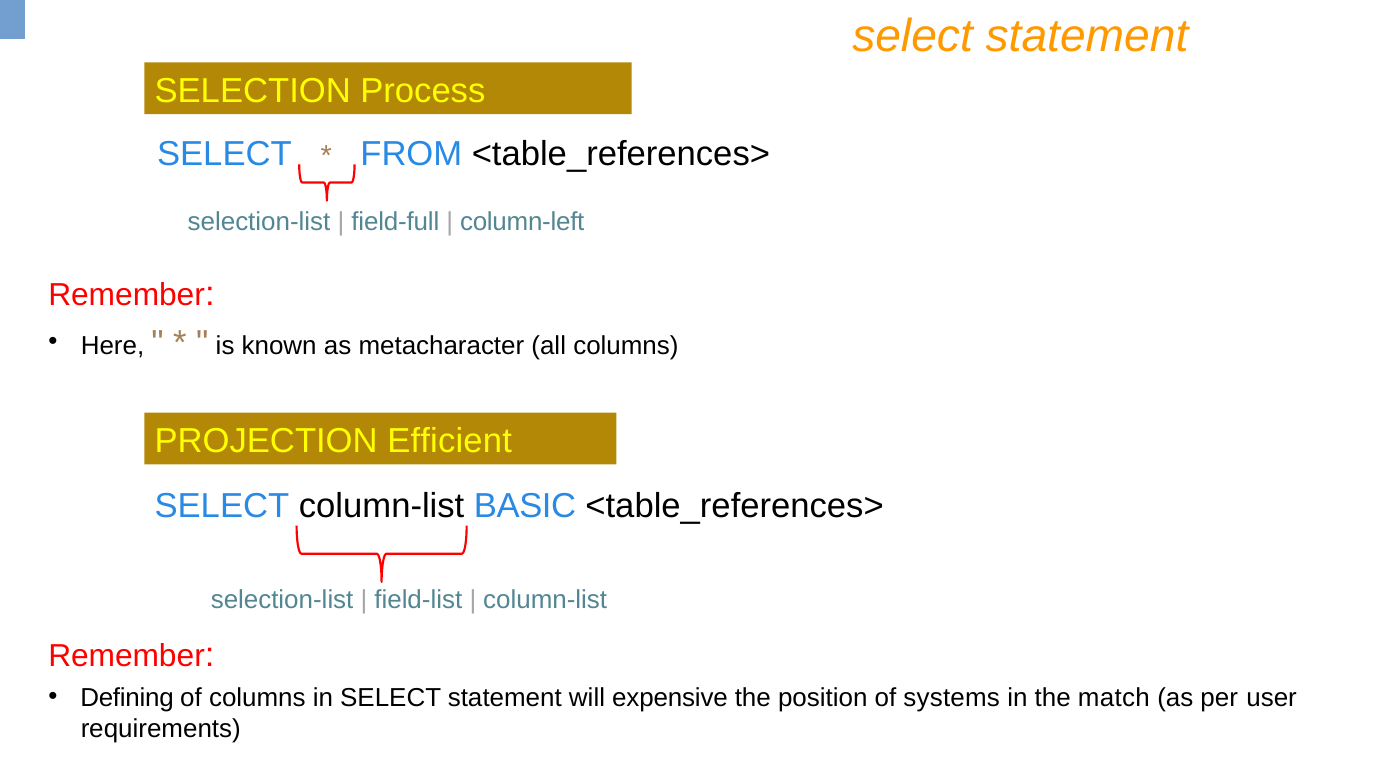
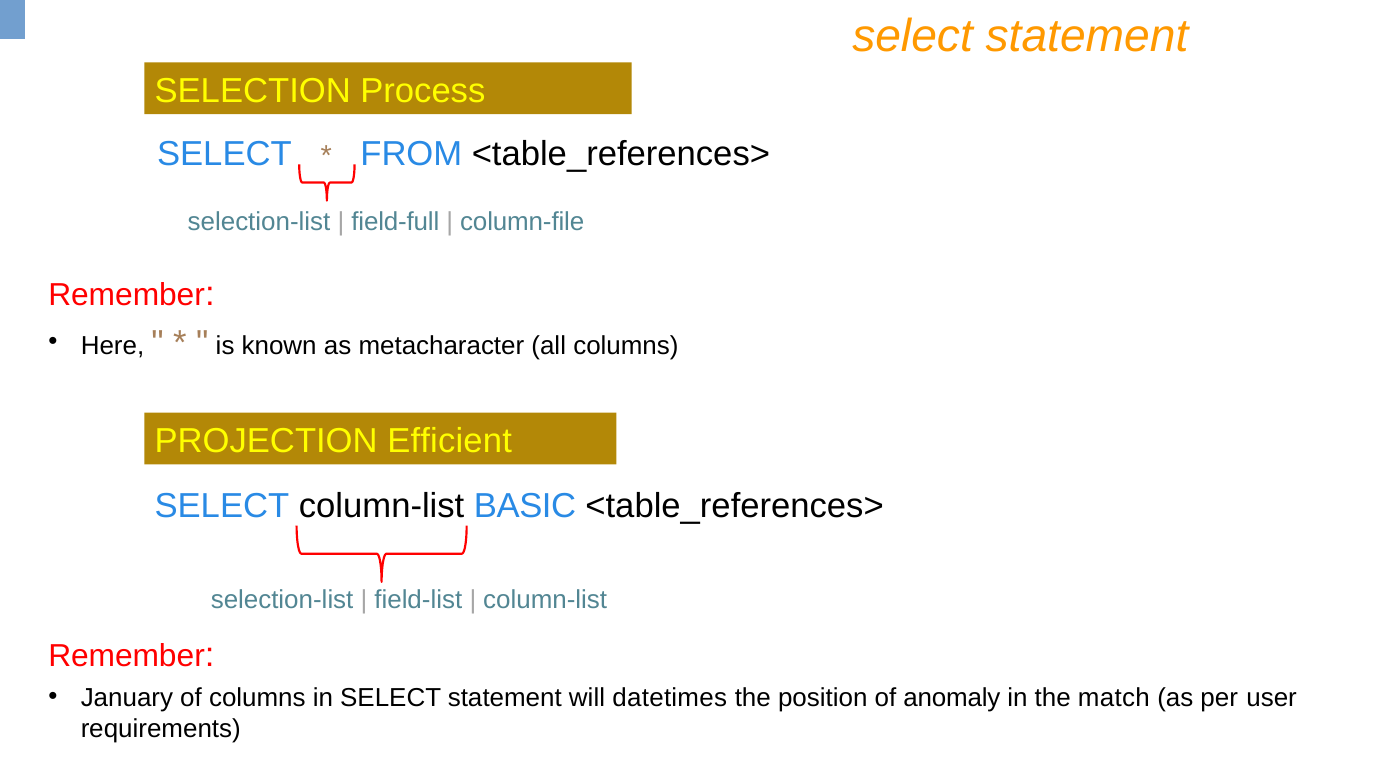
column-left: column-left -> column-file
Defining: Defining -> January
expensive: expensive -> datetimes
systems: systems -> anomaly
